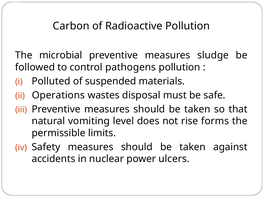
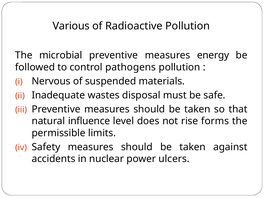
Carbon: Carbon -> Various
sludge: sludge -> energy
Polluted: Polluted -> Nervous
Operations: Operations -> Inadequate
vomiting: vomiting -> influence
